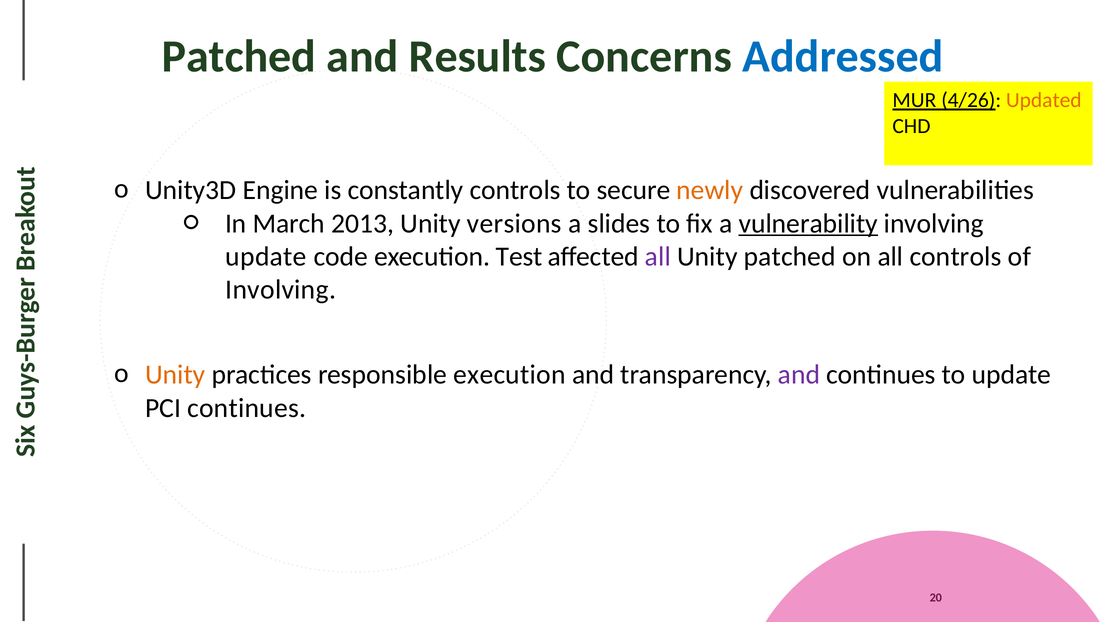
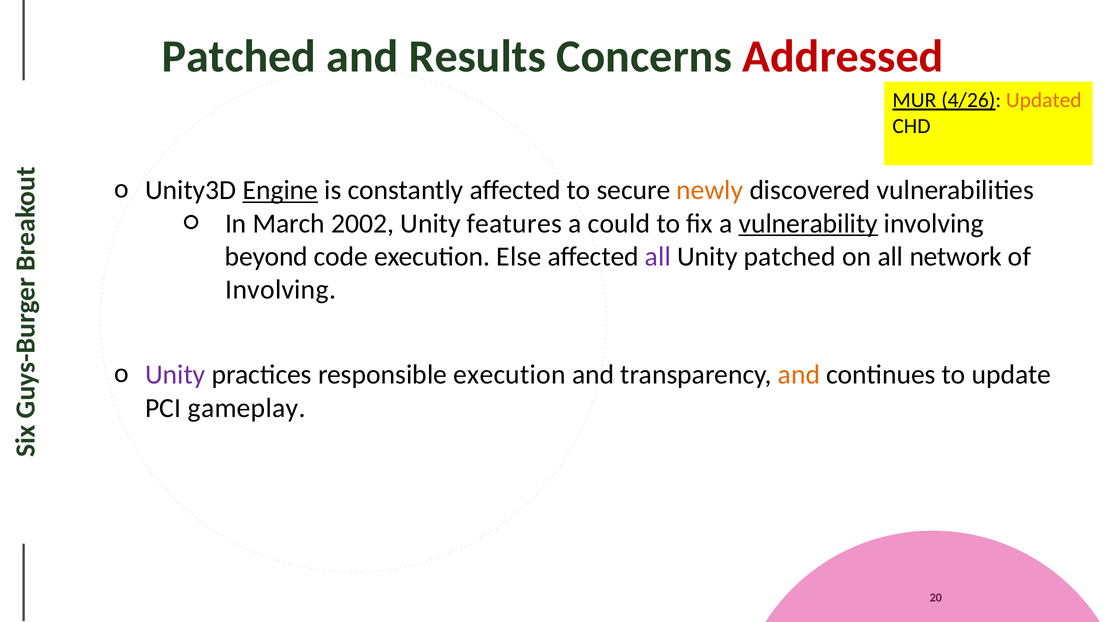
Addressed colour: blue -> red
Engine underline: none -> present
constantly controls: controls -> affected
2013: 2013 -> 2002
versions: versions -> features
slides: slides -> could
update at (266, 257): update -> beyond
Test: Test -> Else
all controls: controls -> network
Unity at (175, 375) colour: orange -> purple
and at (799, 375) colour: purple -> orange
PCI continues: continues -> gameplay
